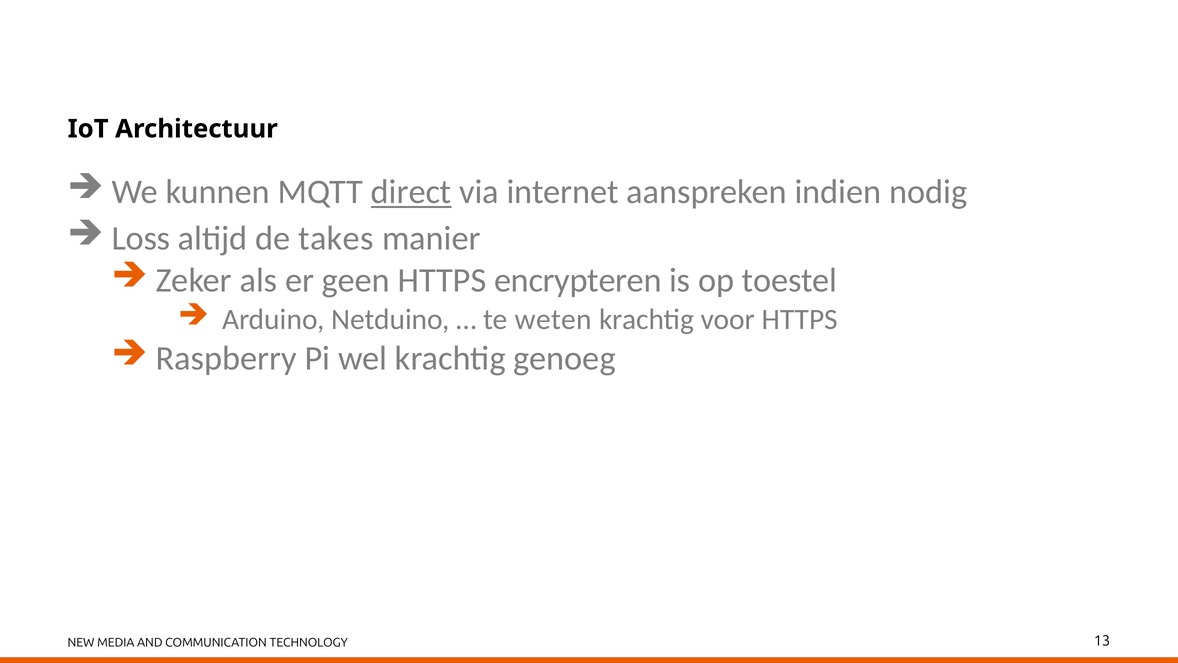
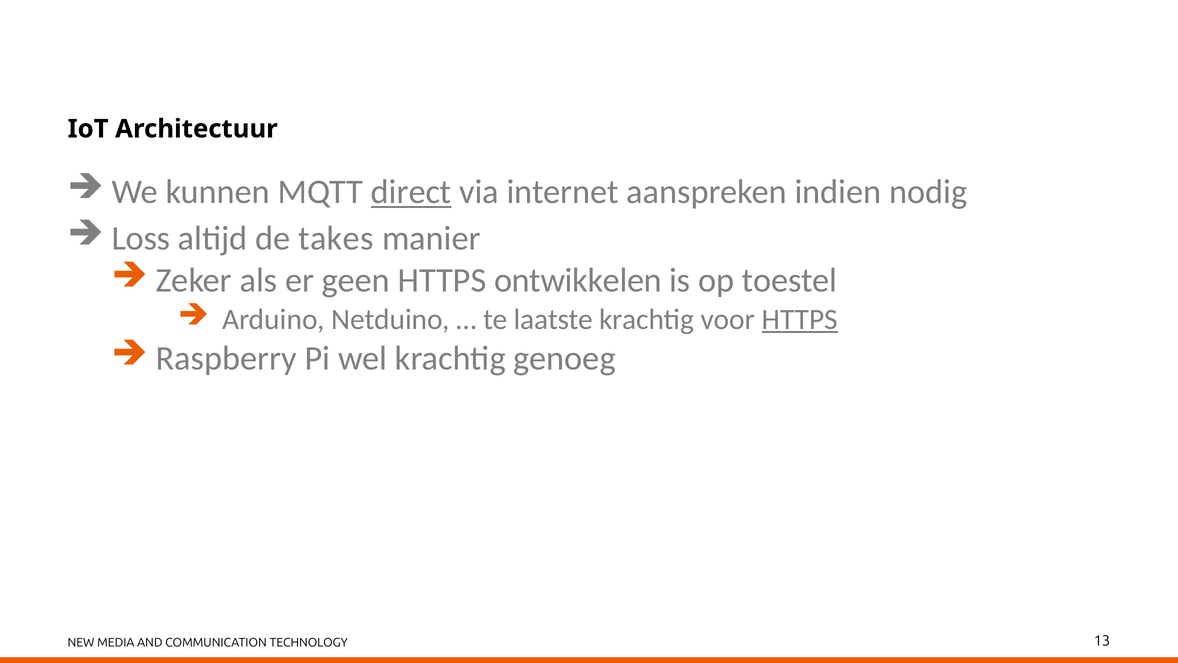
encrypteren: encrypteren -> ontwikkelen
weten: weten -> laatste
HTTPS at (800, 319) underline: none -> present
